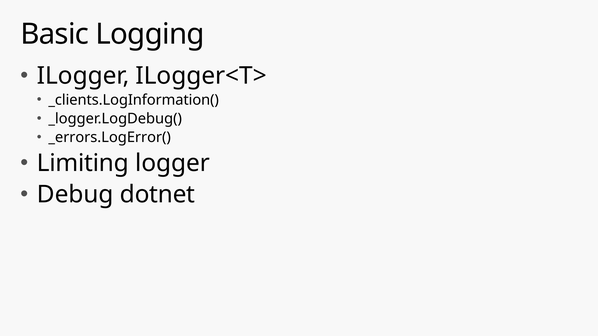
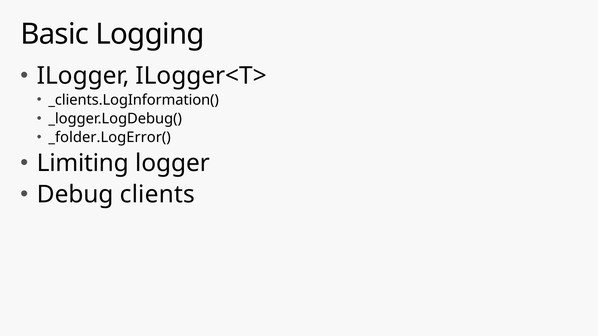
_errors.LogError(: _errors.LogError( -> _folder.LogError(
dotnet: dotnet -> clients
